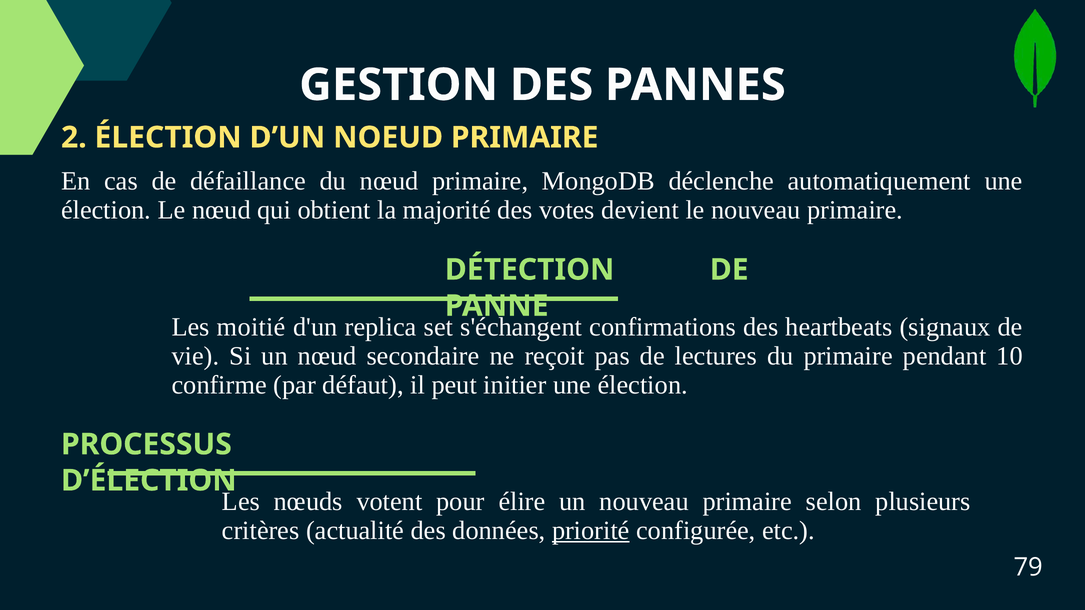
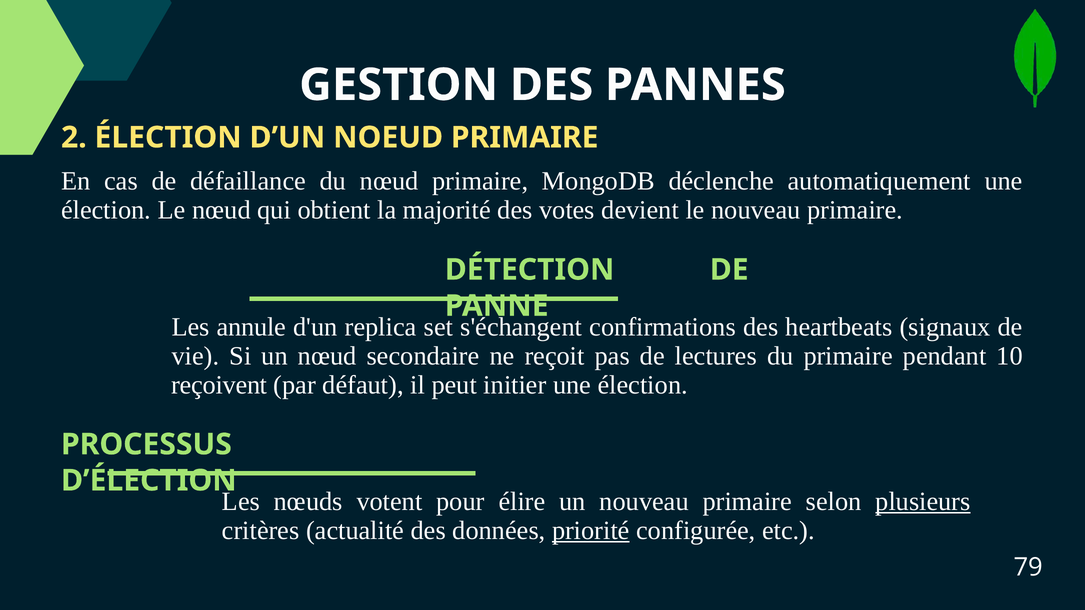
moitié: moitié -> annule
confirme: confirme -> reçoivent
plusieurs underline: none -> present
